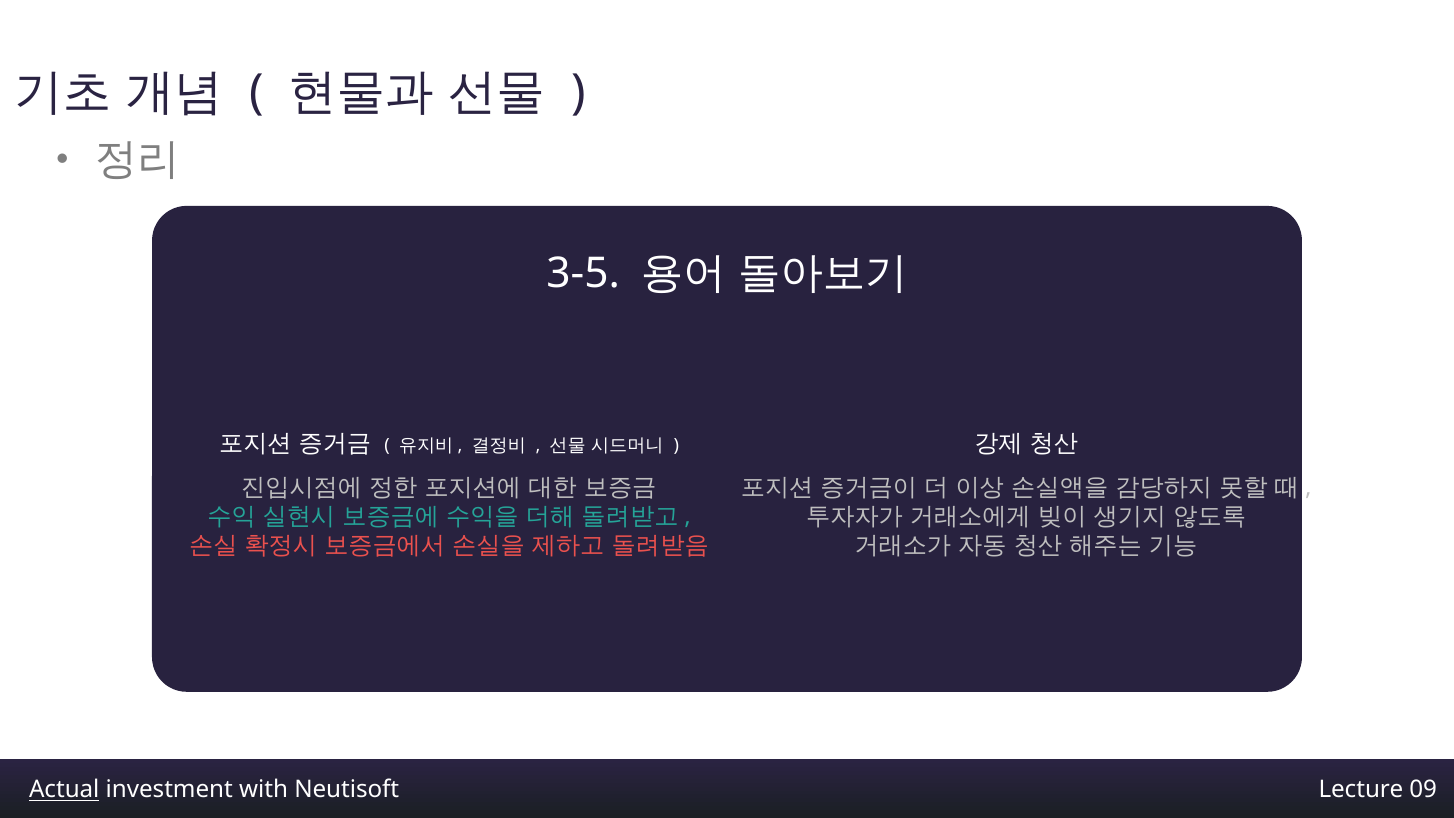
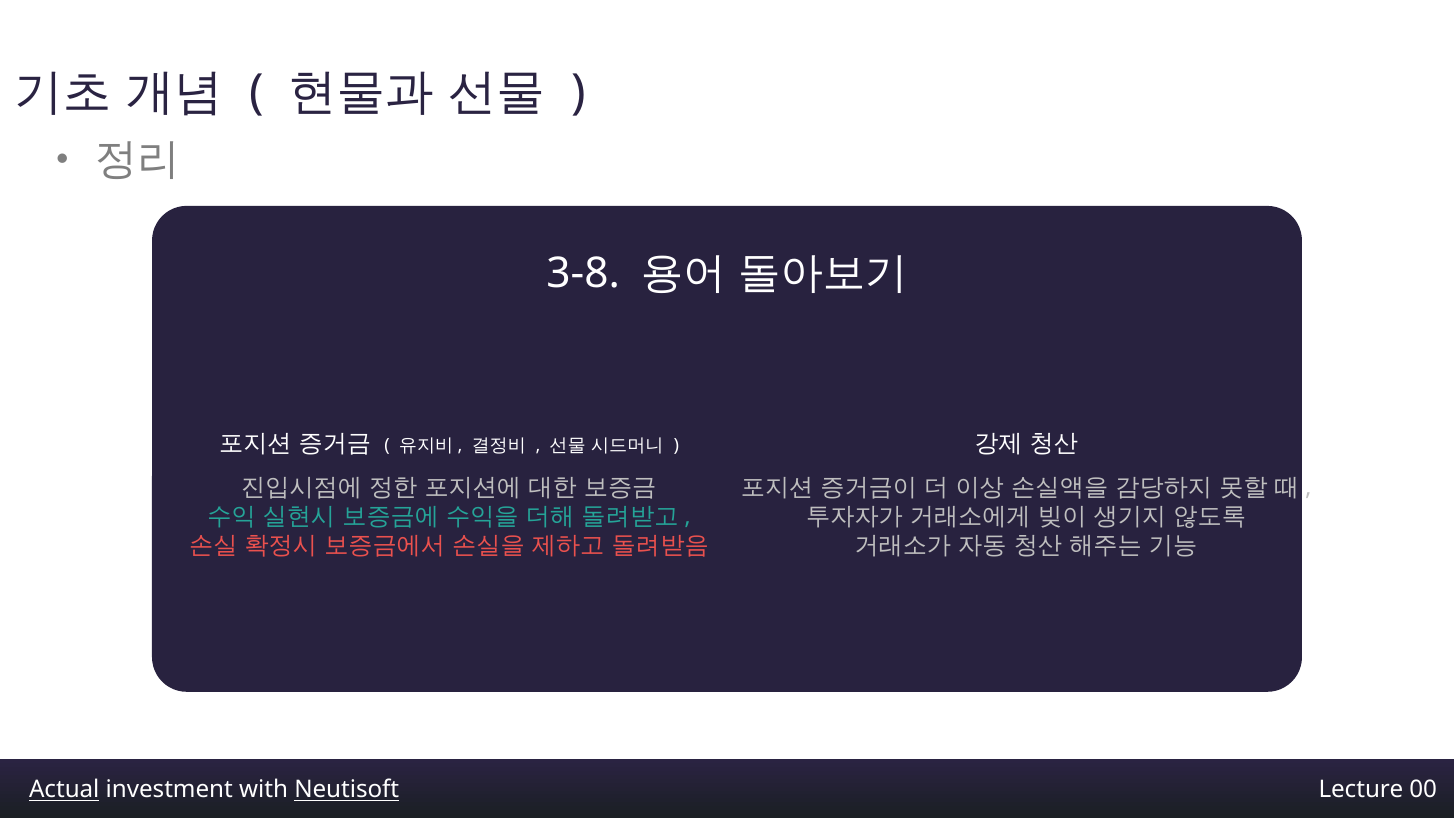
3-5: 3-5 -> 3-8
Neutisoft underline: none -> present
09: 09 -> 00
